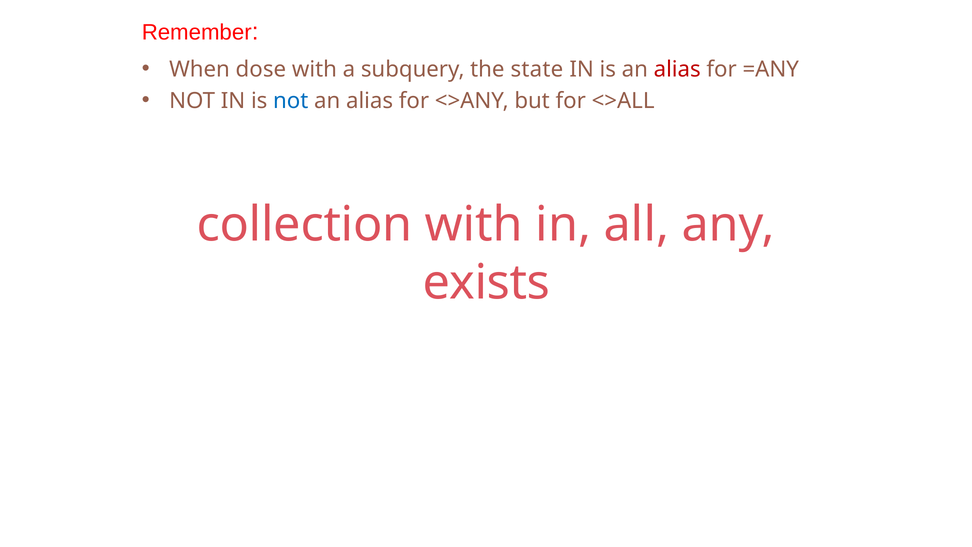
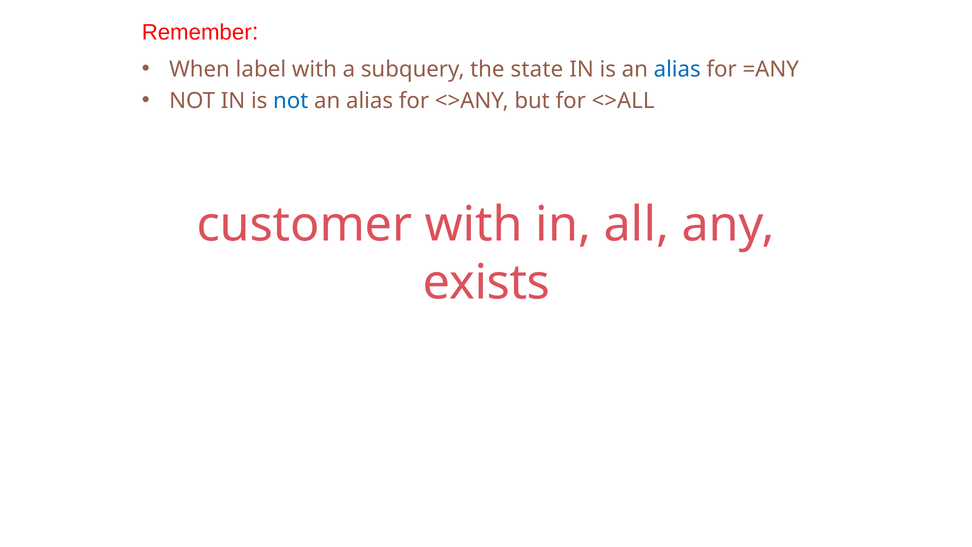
dose: dose -> label
alias at (677, 69) colour: red -> blue
collection: collection -> customer
